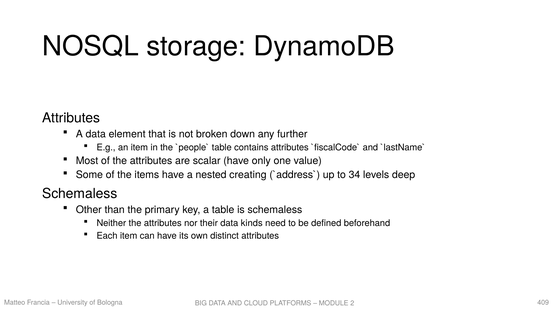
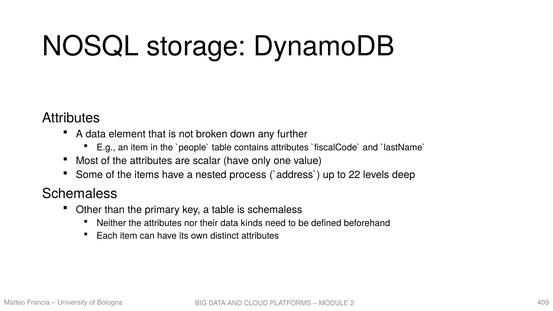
creating: creating -> process
34: 34 -> 22
